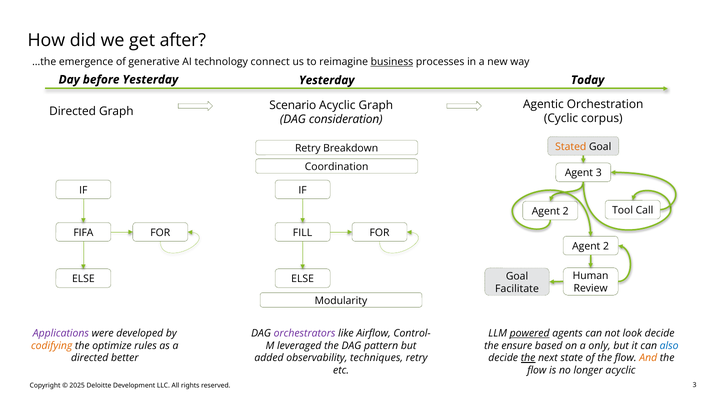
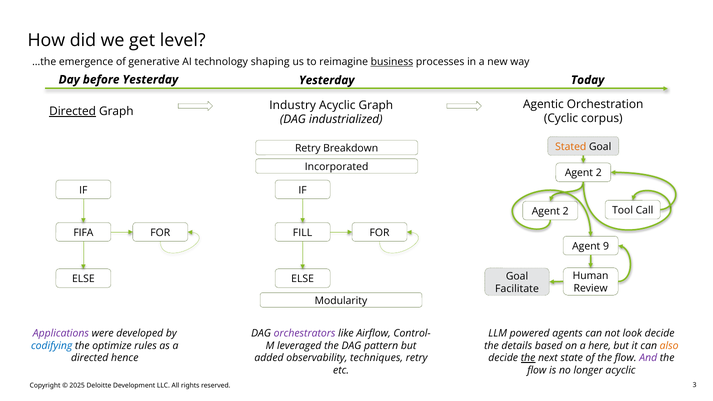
after: after -> level
connect: connect -> shaping
Scenario: Scenario -> Industry
Directed at (73, 112) underline: none -> present
consideration: consideration -> industrialized
Coordination: Coordination -> Incorporated
3 at (599, 173): 3 -> 2
2 at (606, 246): 2 -> 9
powered underline: present -> none
codifying colour: orange -> blue
ensure: ensure -> details
only: only -> here
also colour: blue -> orange
better: better -> hence
And colour: orange -> purple
